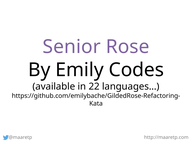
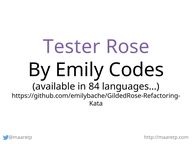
Senior: Senior -> Tester
22: 22 -> 84
